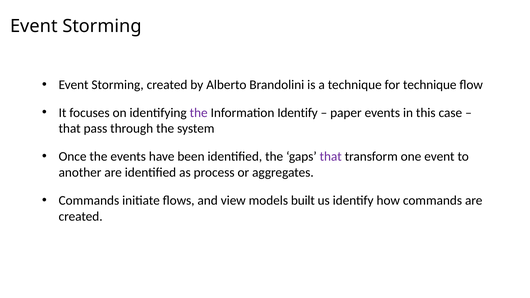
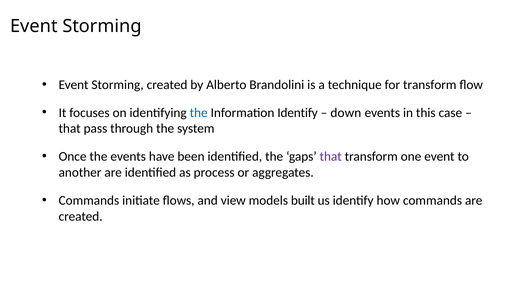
for technique: technique -> transform
the at (199, 113) colour: purple -> blue
paper: paper -> down
